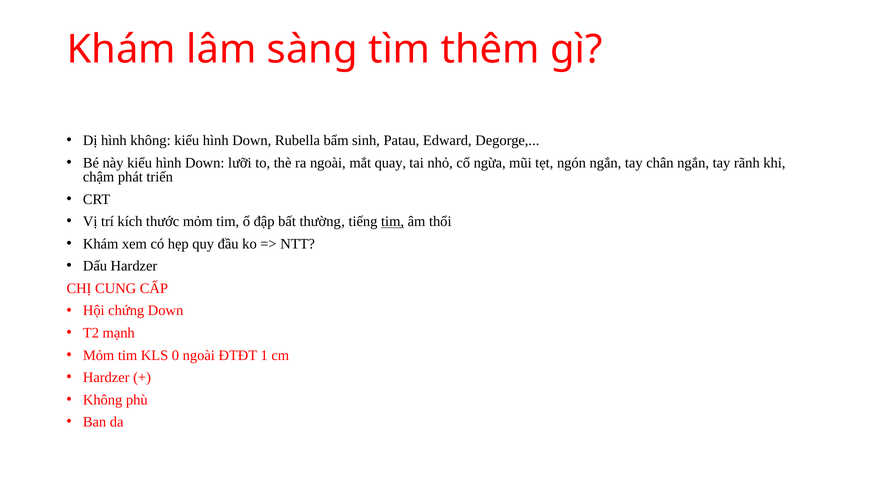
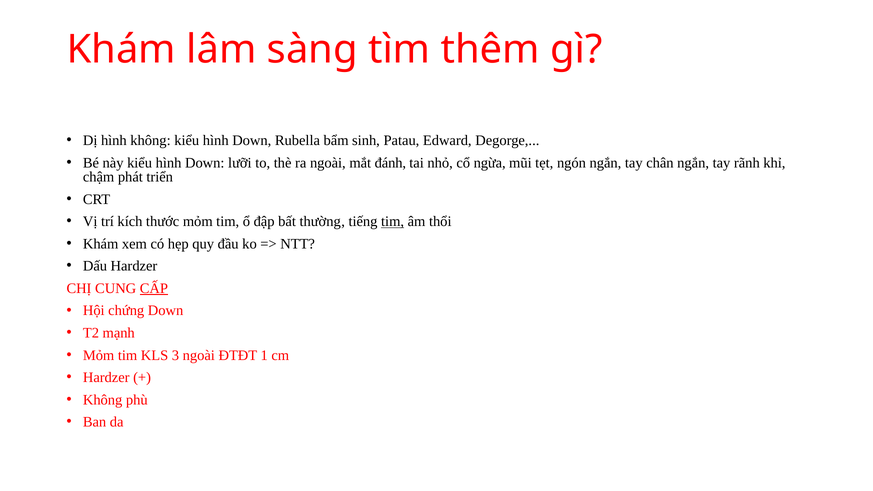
quay: quay -> đánh
CẤP underline: none -> present
0: 0 -> 3
